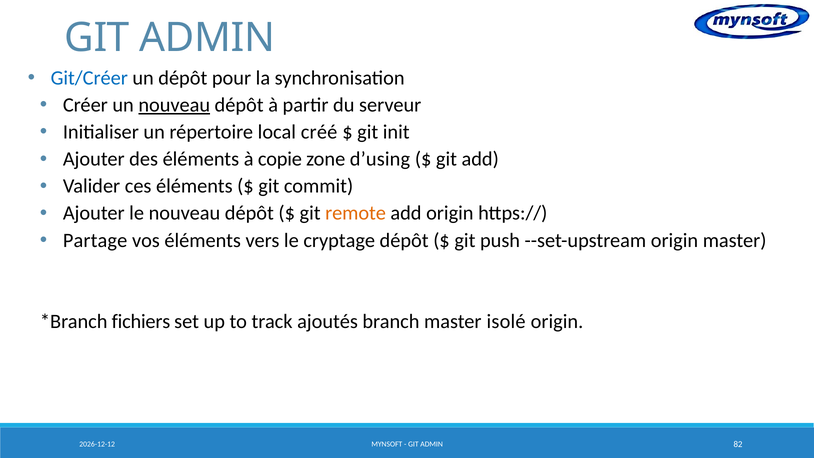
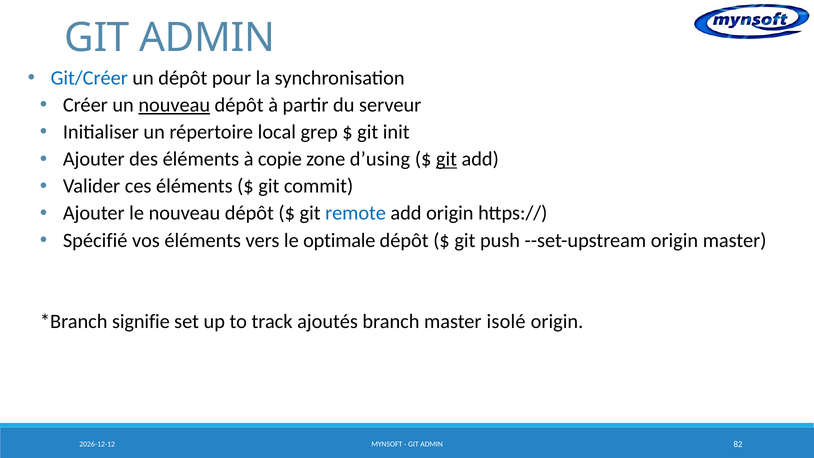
créé: créé -> grep
git at (446, 159) underline: none -> present
remote colour: orange -> blue
Partage: Partage -> Spécifié
cryptage: cryptage -> optimale
fichiers: fichiers -> signifie
